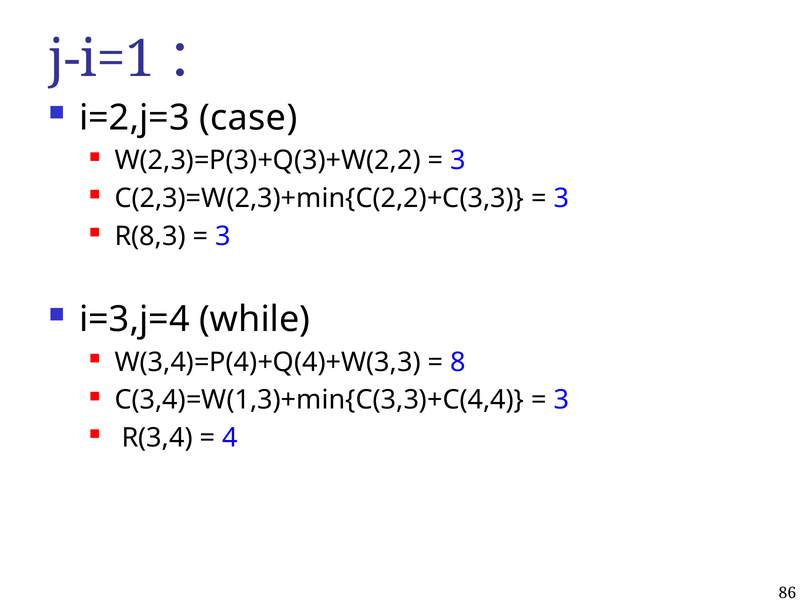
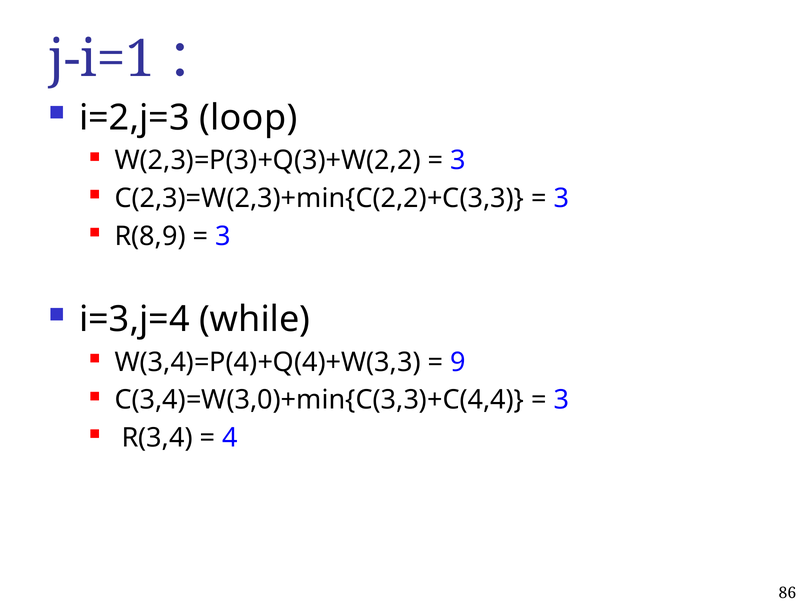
case: case -> loop
R(8,3: R(8,3 -> R(8,9
8: 8 -> 9
C(3,4)=W(1,3)+min{C(3,3)+C(4,4: C(3,4)=W(1,3)+min{C(3,3)+C(4,4 -> C(3,4)=W(3,0)+min{C(3,3)+C(4,4
